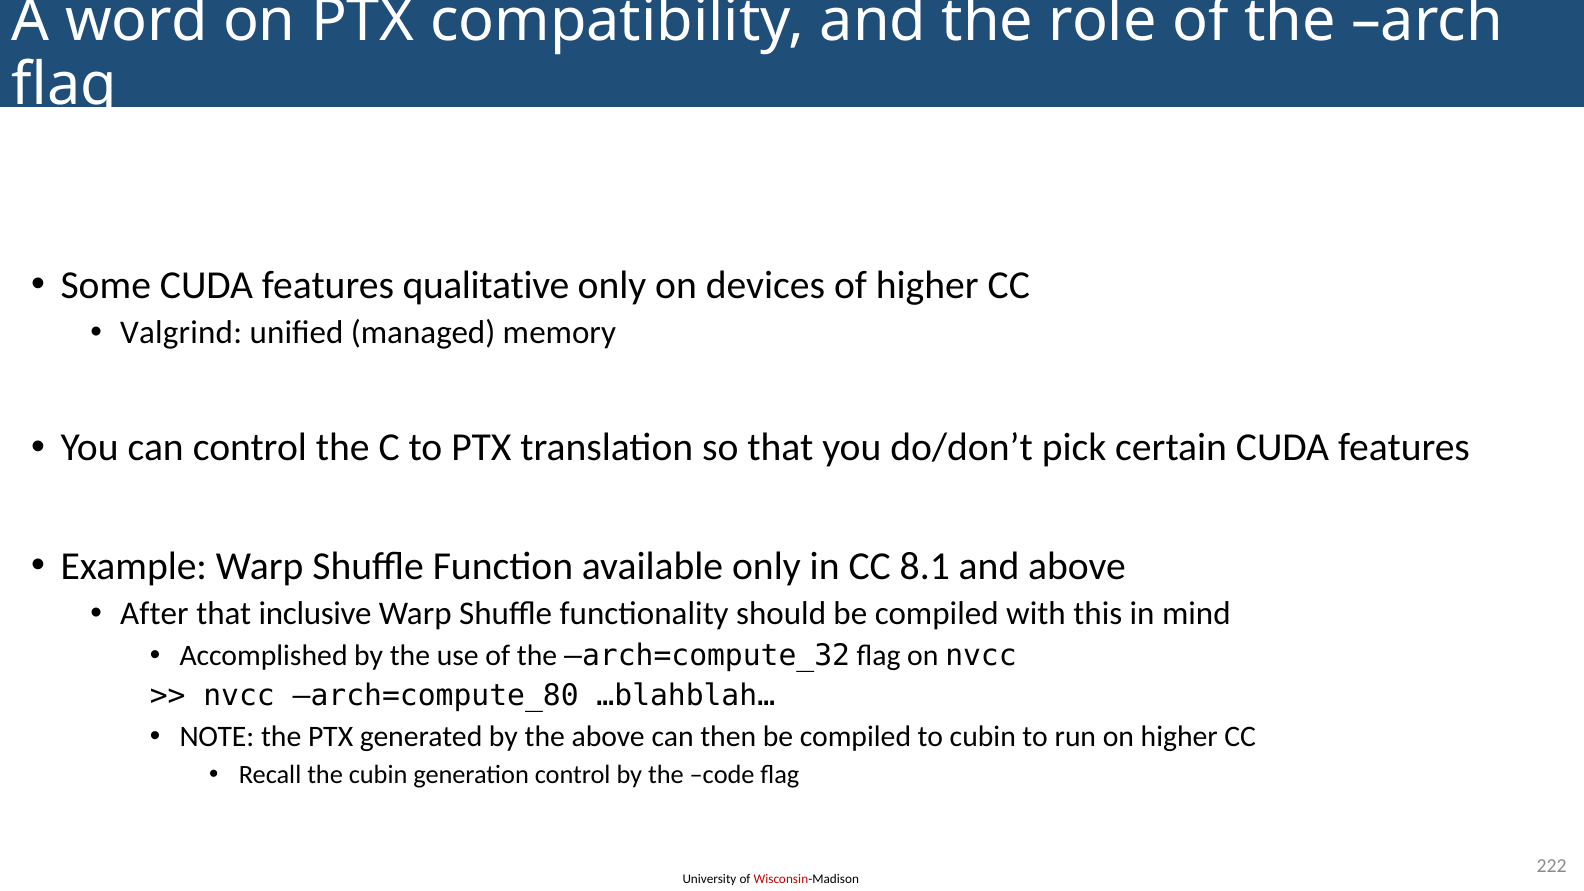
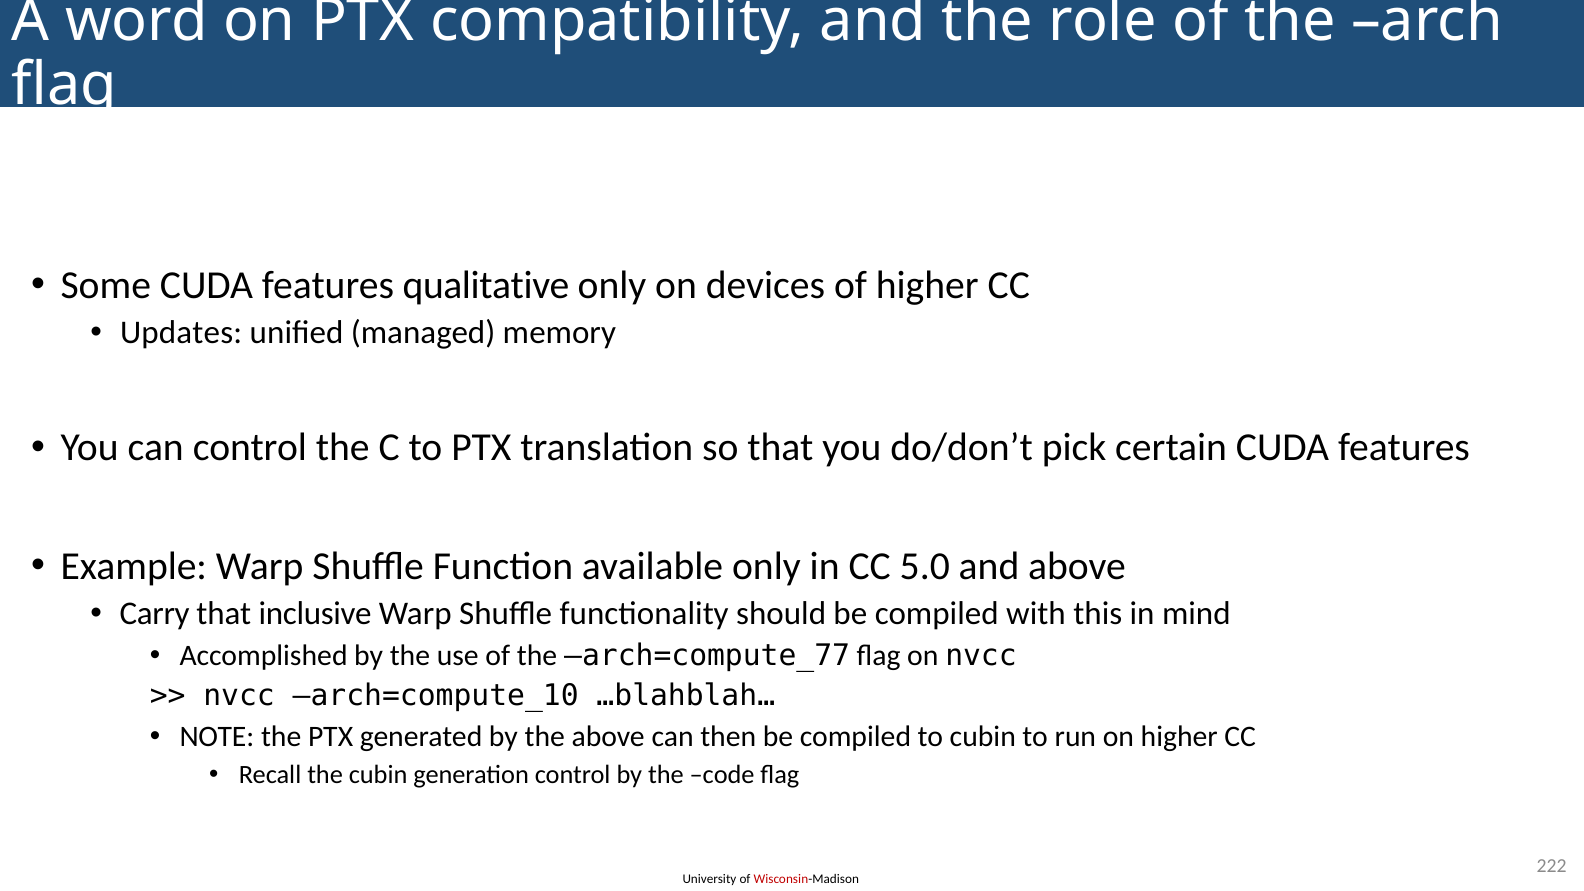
Valgrind: Valgrind -> Updates
8.1: 8.1 -> 5.0
After: After -> Carry
arch=compute_32: arch=compute_32 -> arch=compute_77
arch=compute_80: arch=compute_80 -> arch=compute_10
